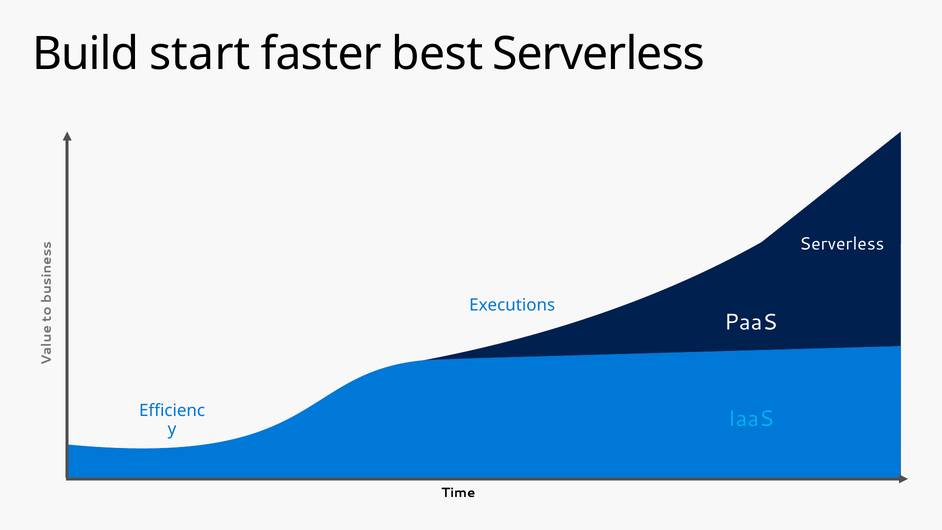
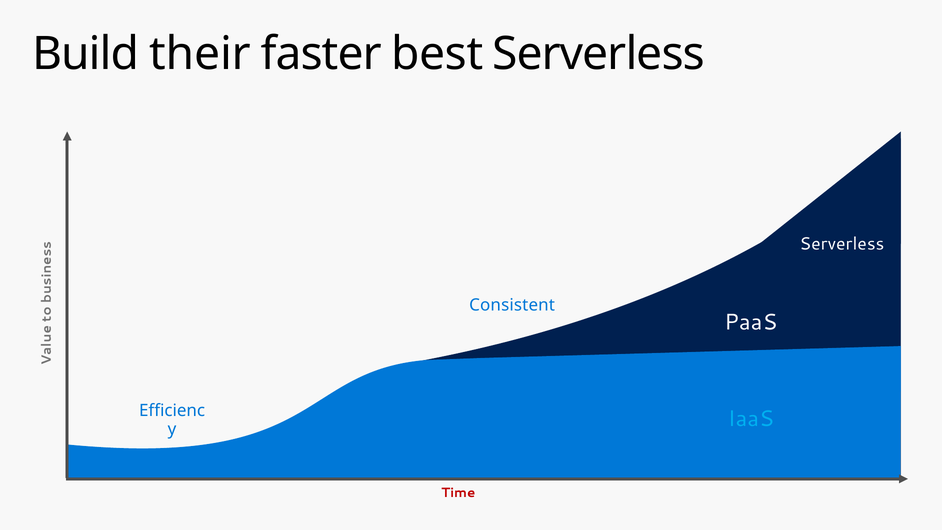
start: start -> their
Executions: Executions -> Consistent
Time colour: black -> red
